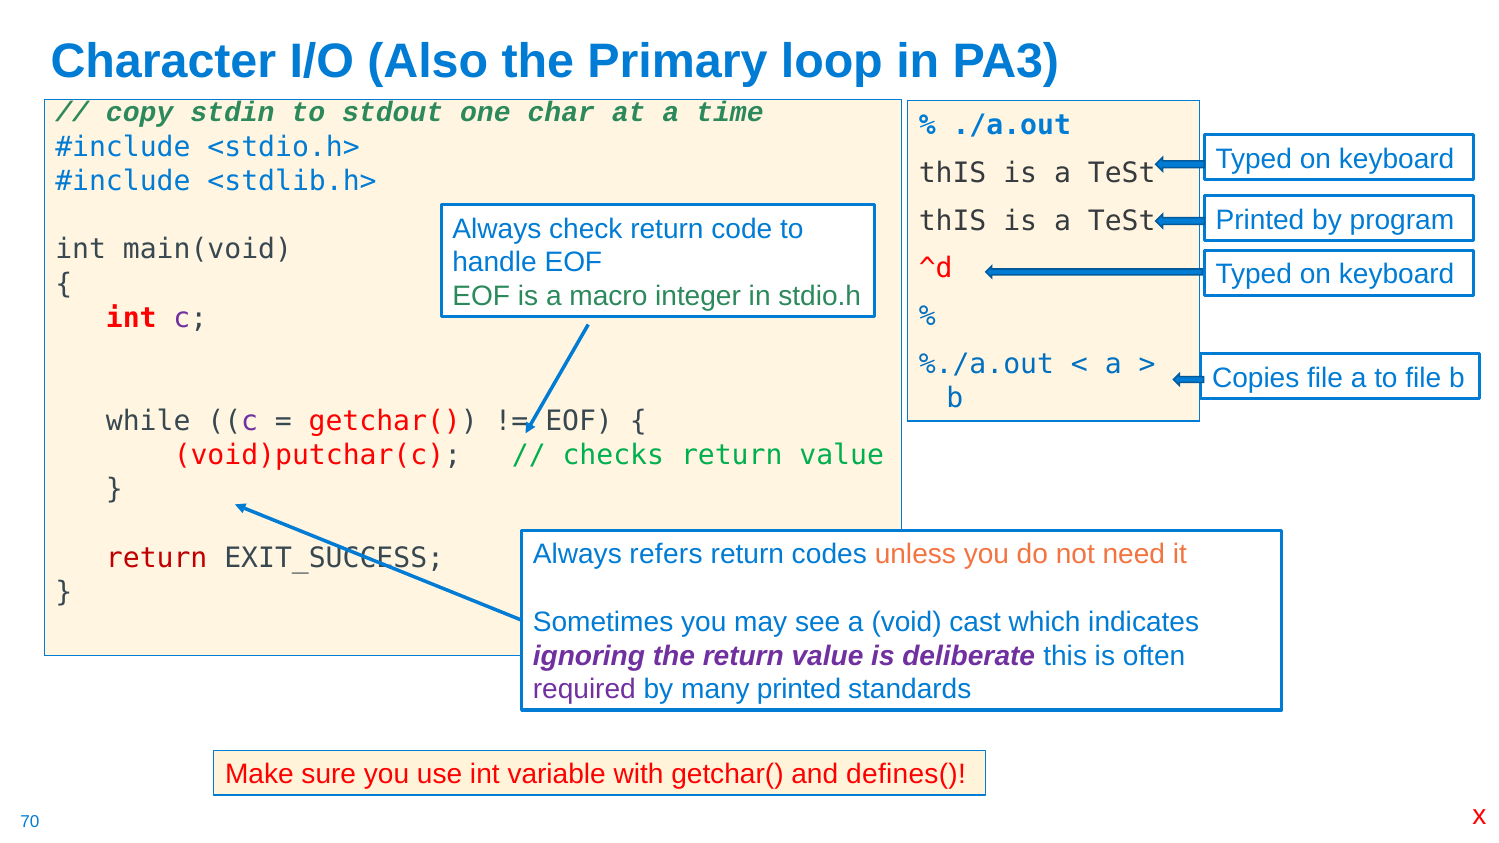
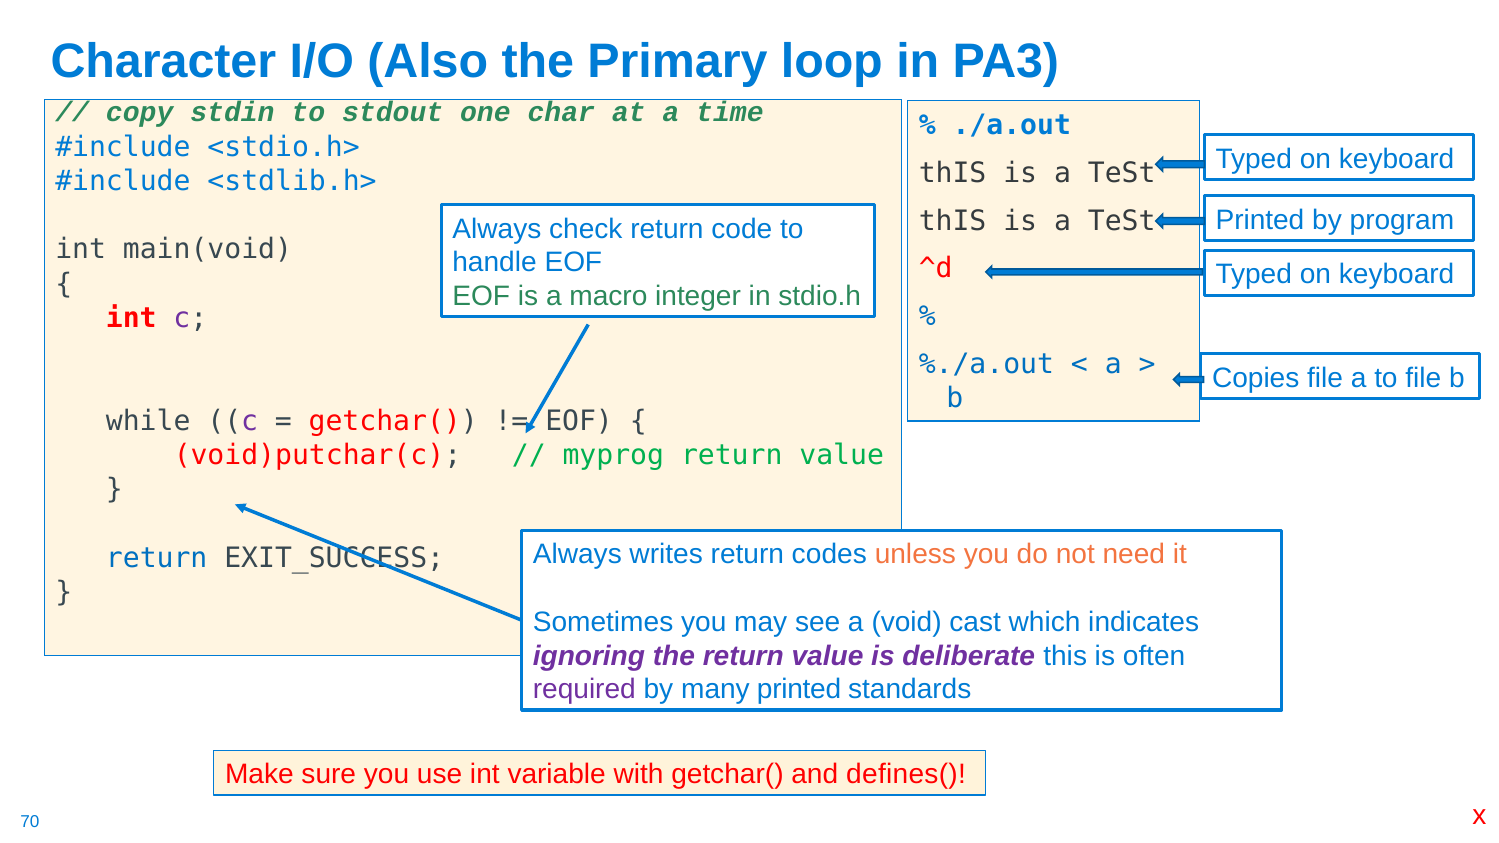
checks: checks -> myprog
refers: refers -> writes
return at (157, 558) colour: red -> blue
